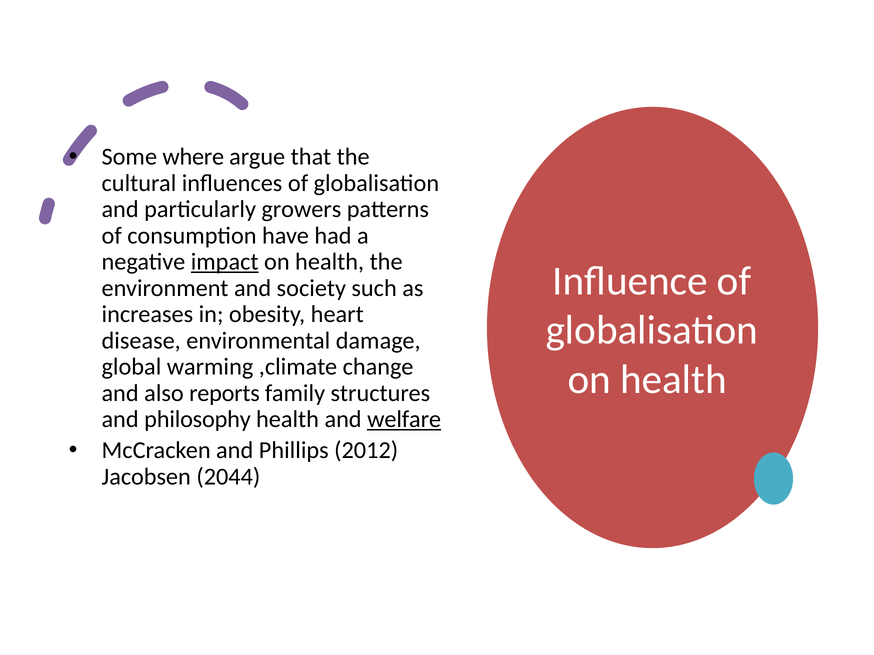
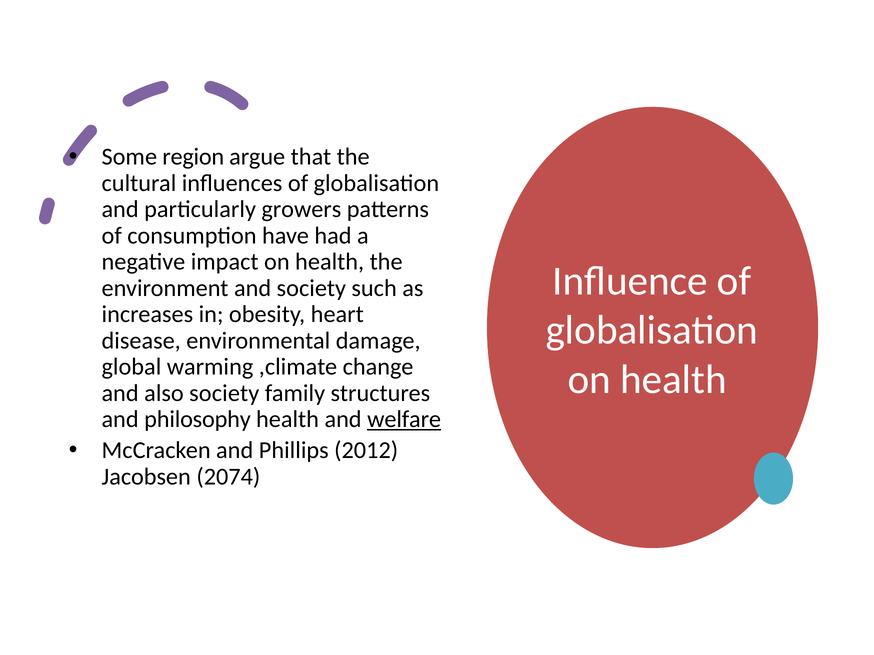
where: where -> region
impact underline: present -> none
also reports: reports -> society
2044: 2044 -> 2074
